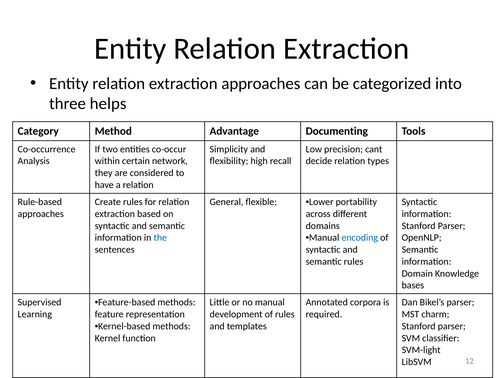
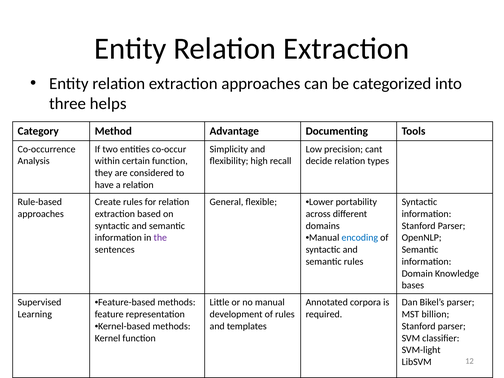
certain network: network -> function
the colour: blue -> purple
charm: charm -> billion
